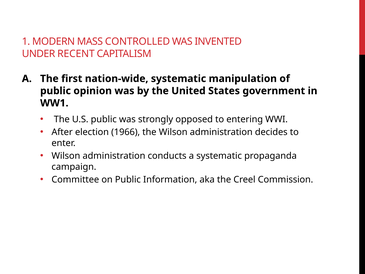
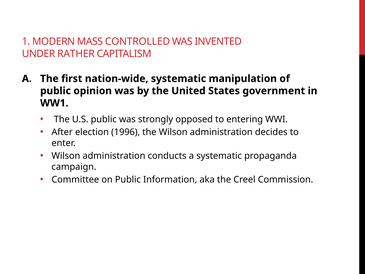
RECENT: RECENT -> RATHER
1966: 1966 -> 1996
